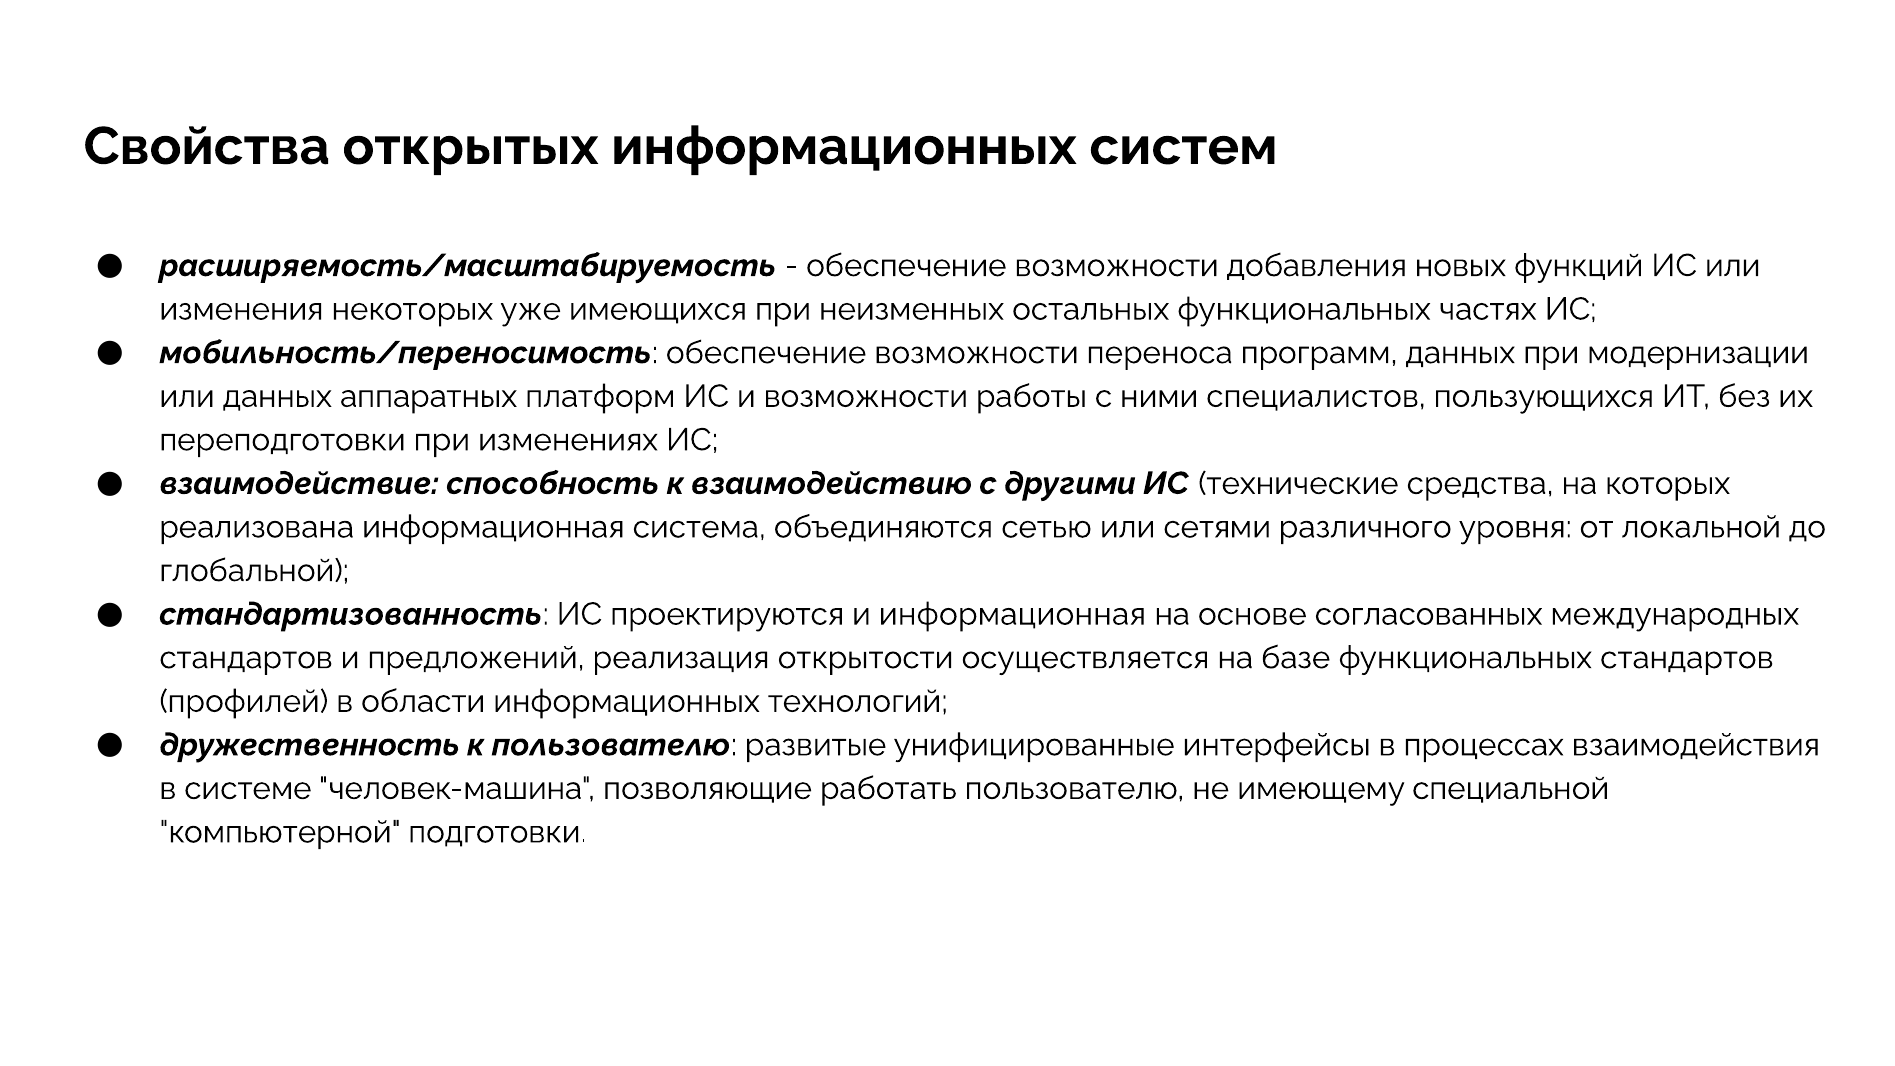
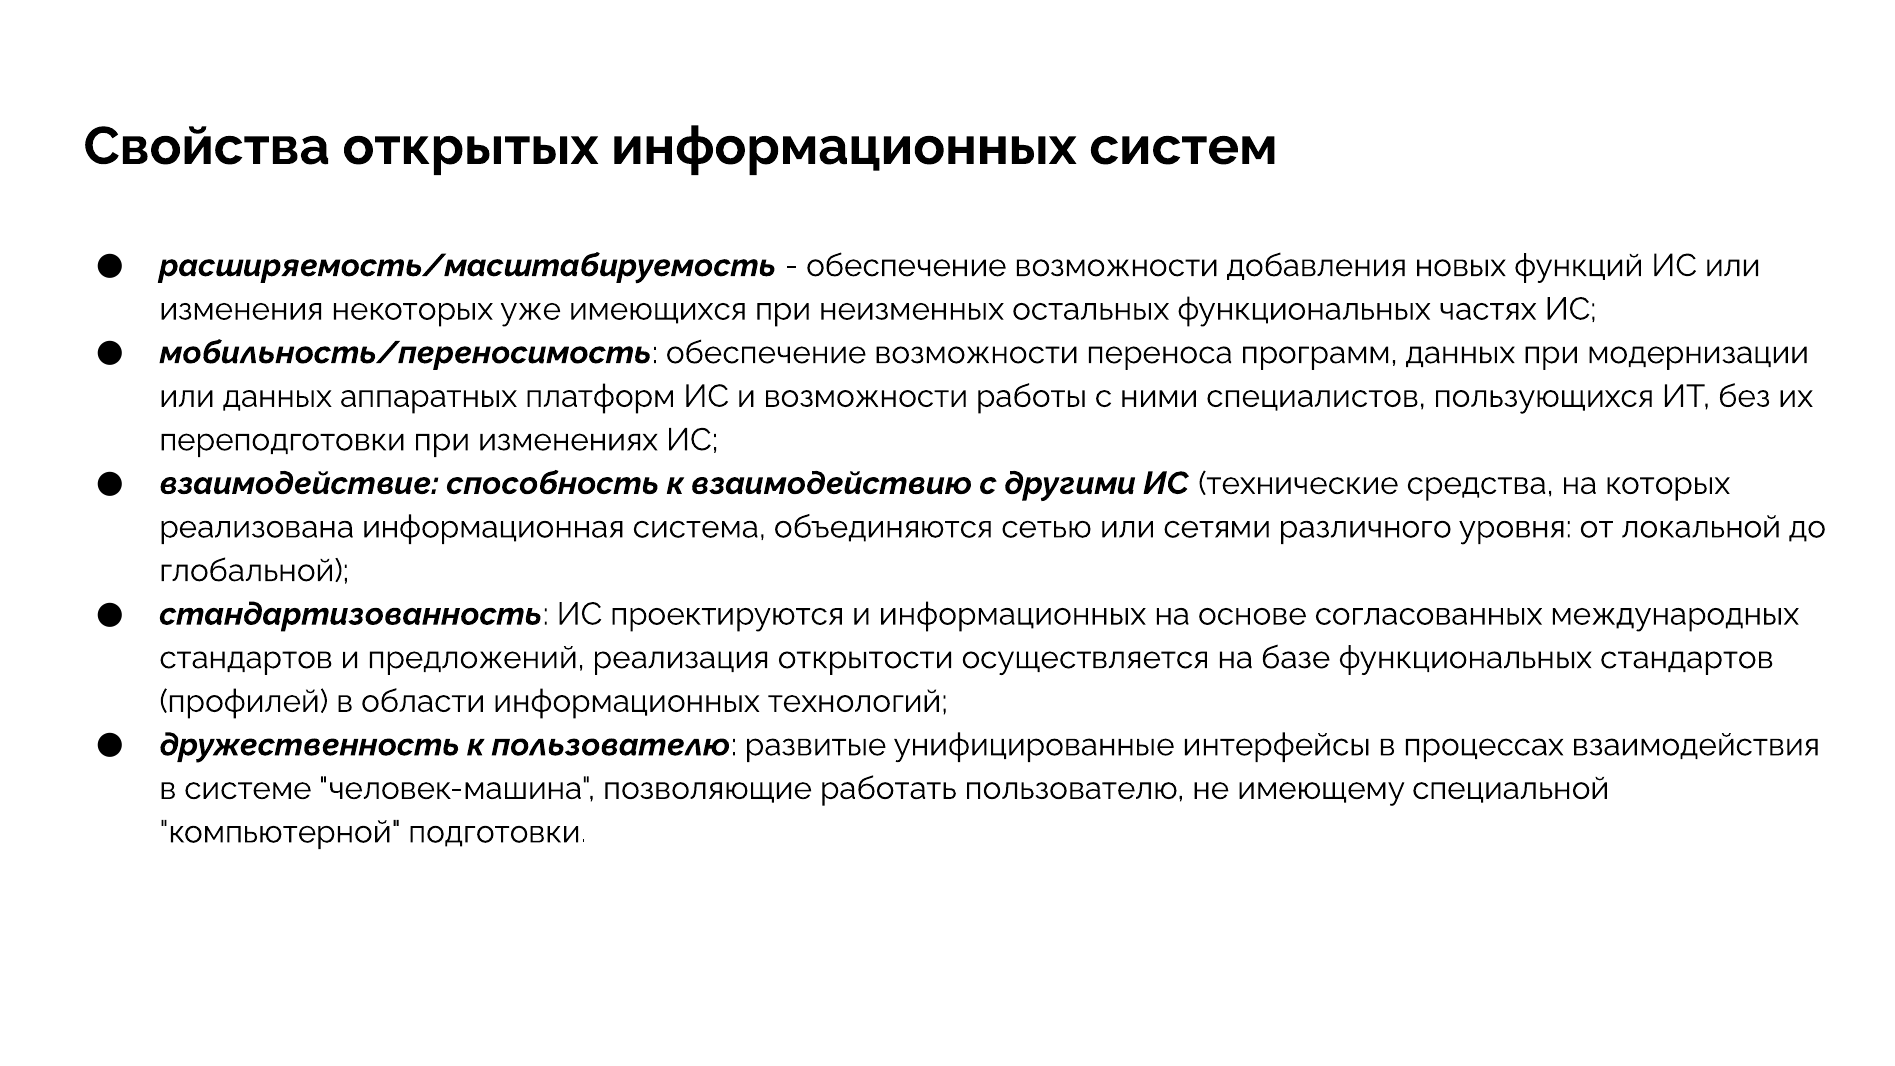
и информационная: информационная -> информационных
